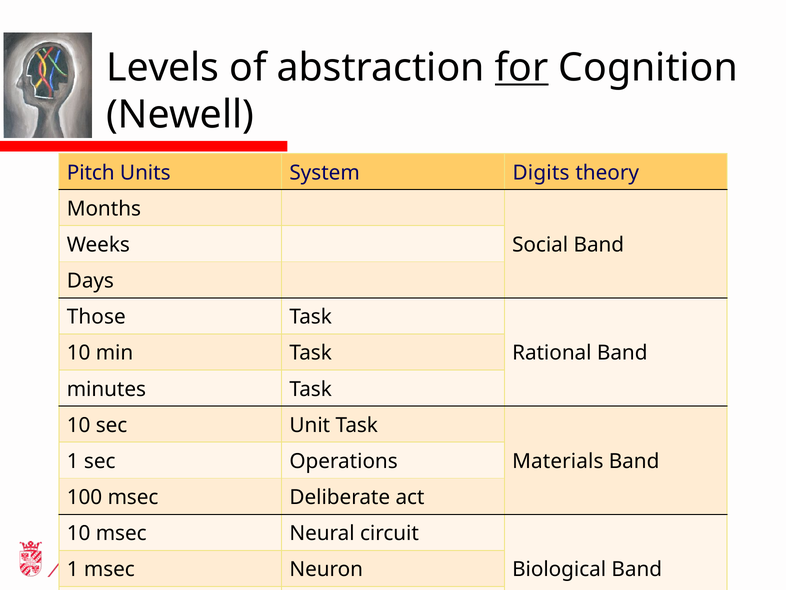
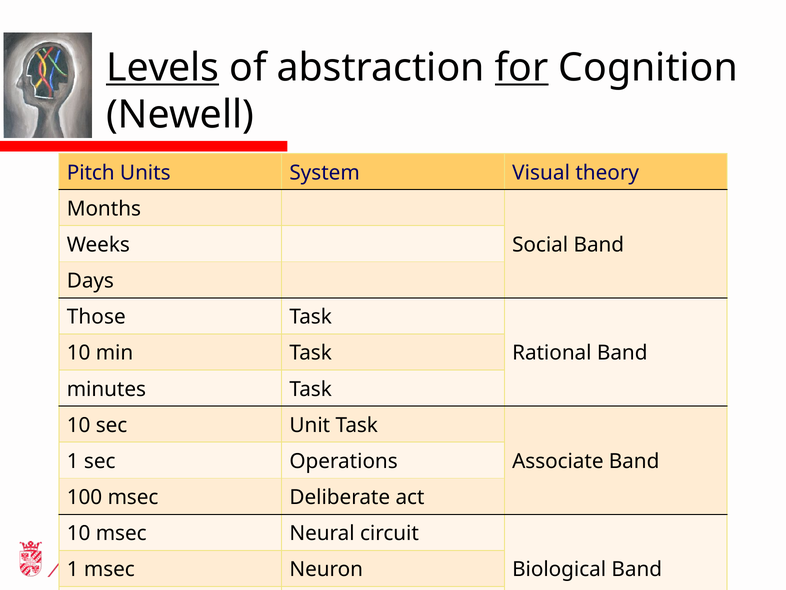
Levels underline: none -> present
Digits: Digits -> Visual
Materials: Materials -> Associate
